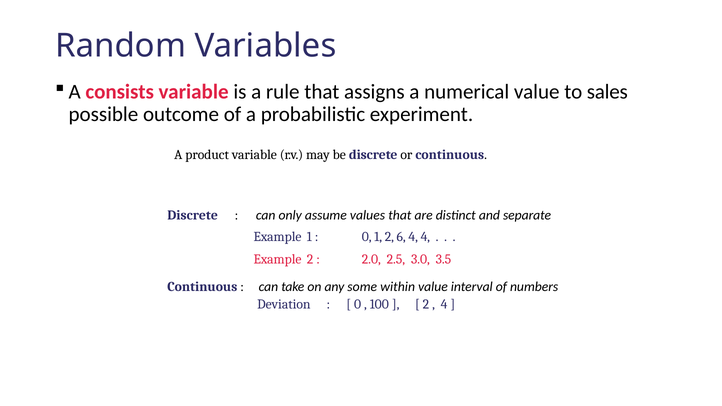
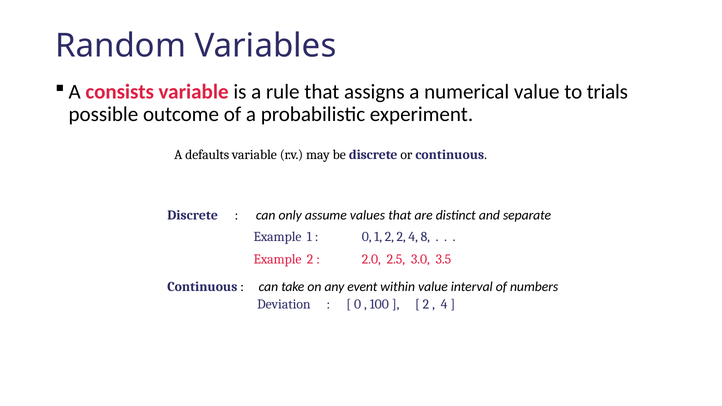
sales: sales -> trials
product: product -> defaults
2 6: 6 -> 2
4 4: 4 -> 8
some: some -> event
